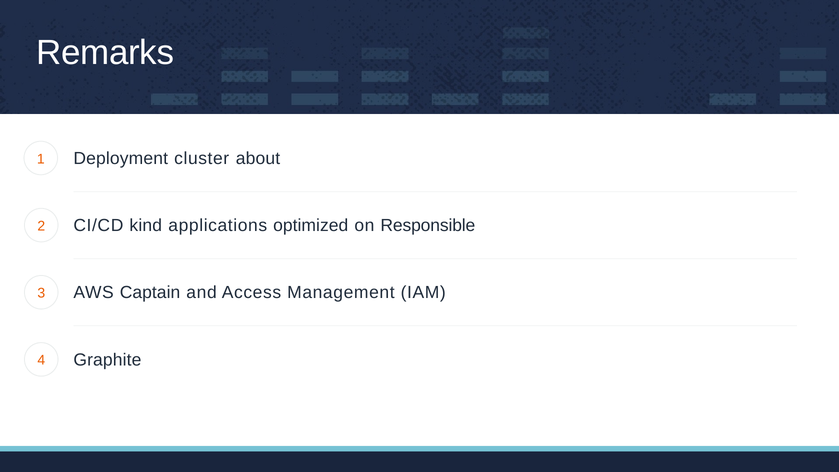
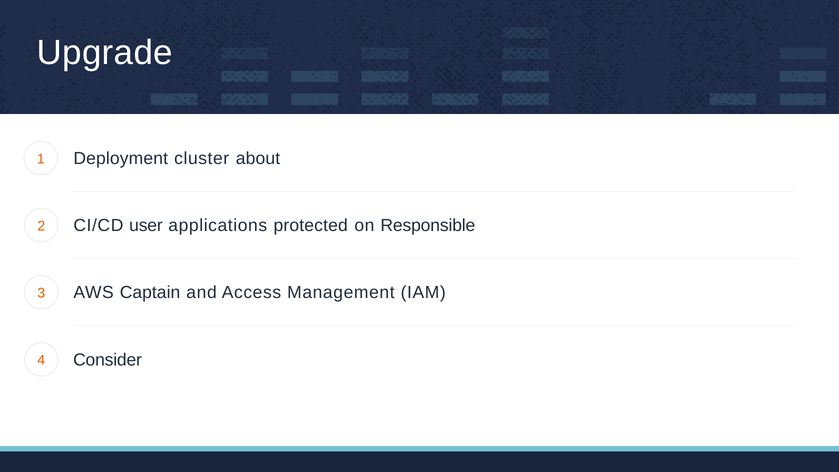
Remarks: Remarks -> Upgrade
kind: kind -> user
optimized: optimized -> protected
Graphite: Graphite -> Consider
